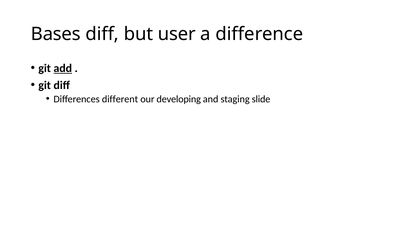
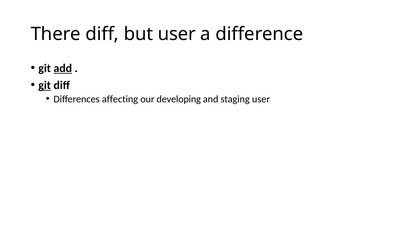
Bases: Bases -> There
git at (45, 85) underline: none -> present
different: different -> affecting
staging slide: slide -> user
